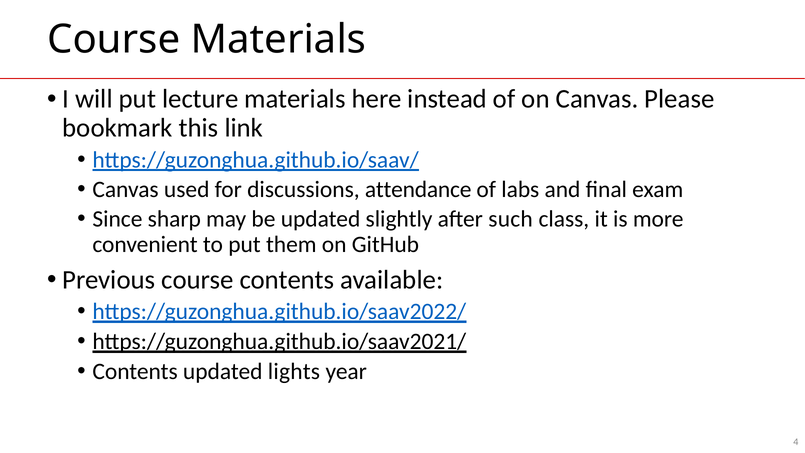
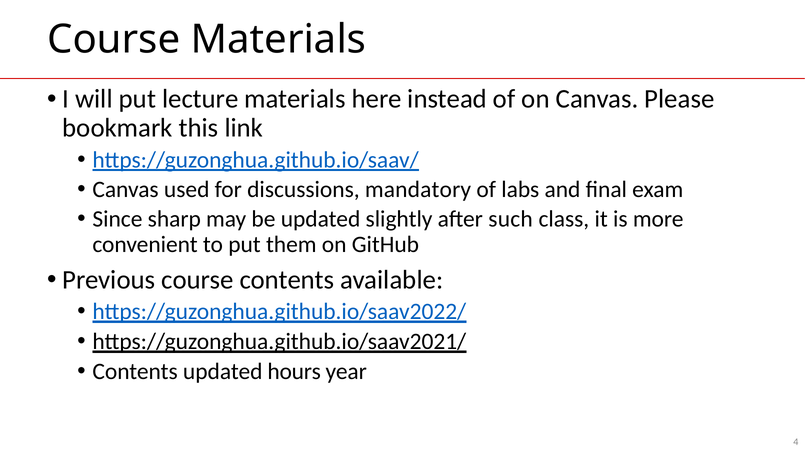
attendance: attendance -> mandatory
lights: lights -> hours
